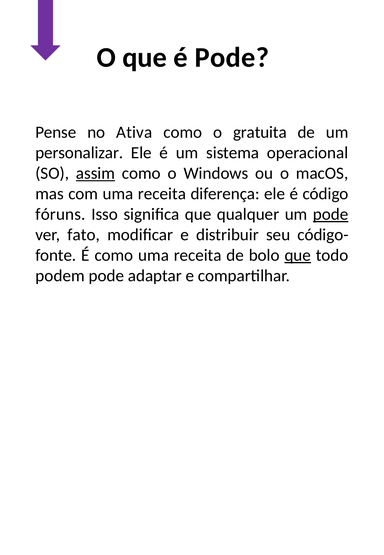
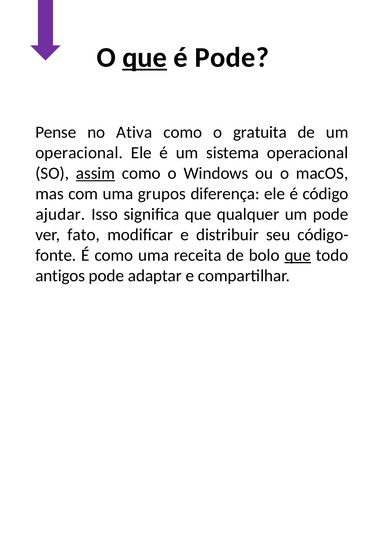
que at (145, 57) underline: none -> present
personalizar at (79, 153): personalizar -> operacional
com uma receita: receita -> grupos
fóruns: fóruns -> ajudar
pode at (331, 214) underline: present -> none
podem: podem -> antigos
